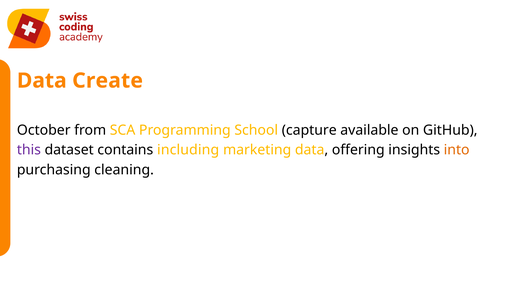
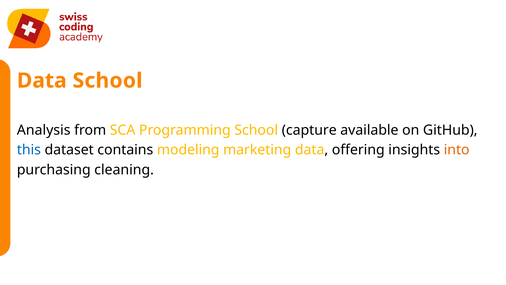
Data Create: Create -> School
October: October -> Analysis
this colour: purple -> blue
including: including -> modeling
